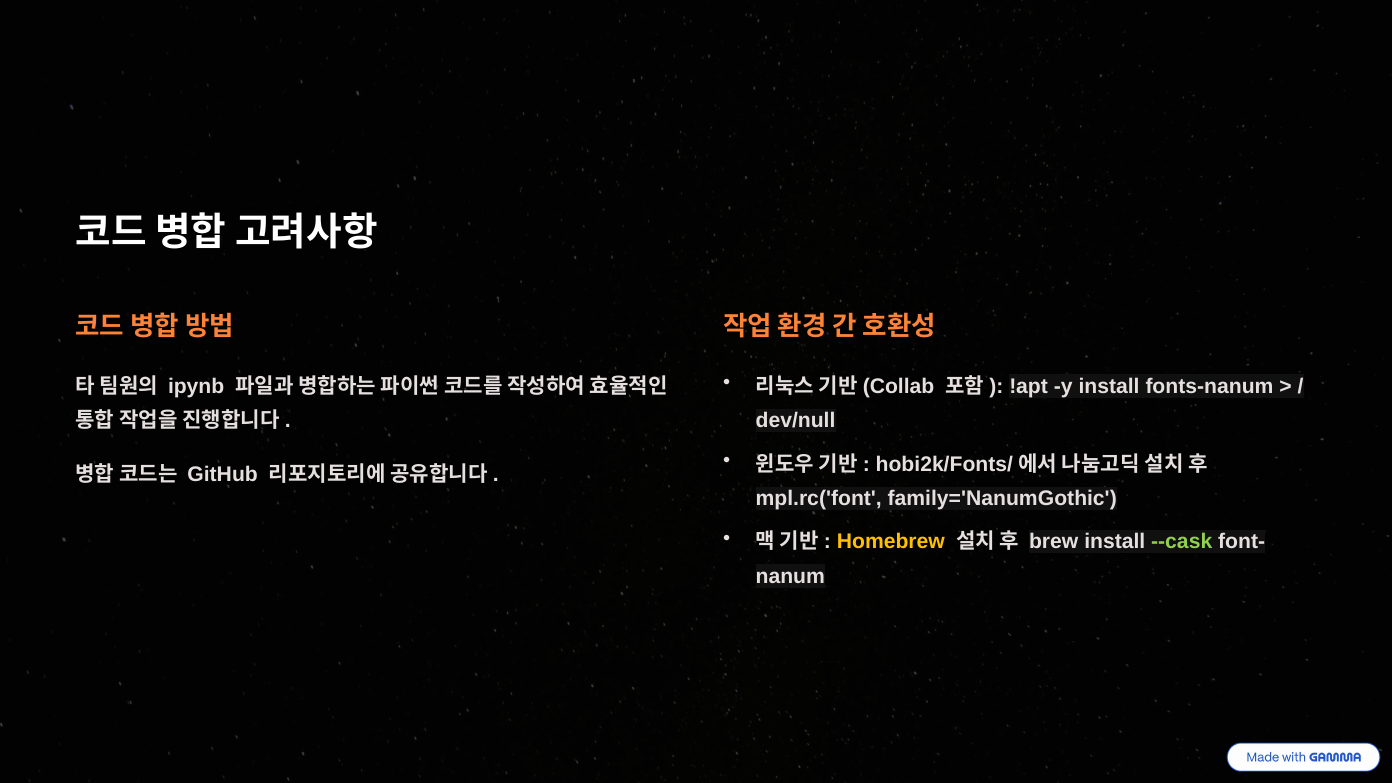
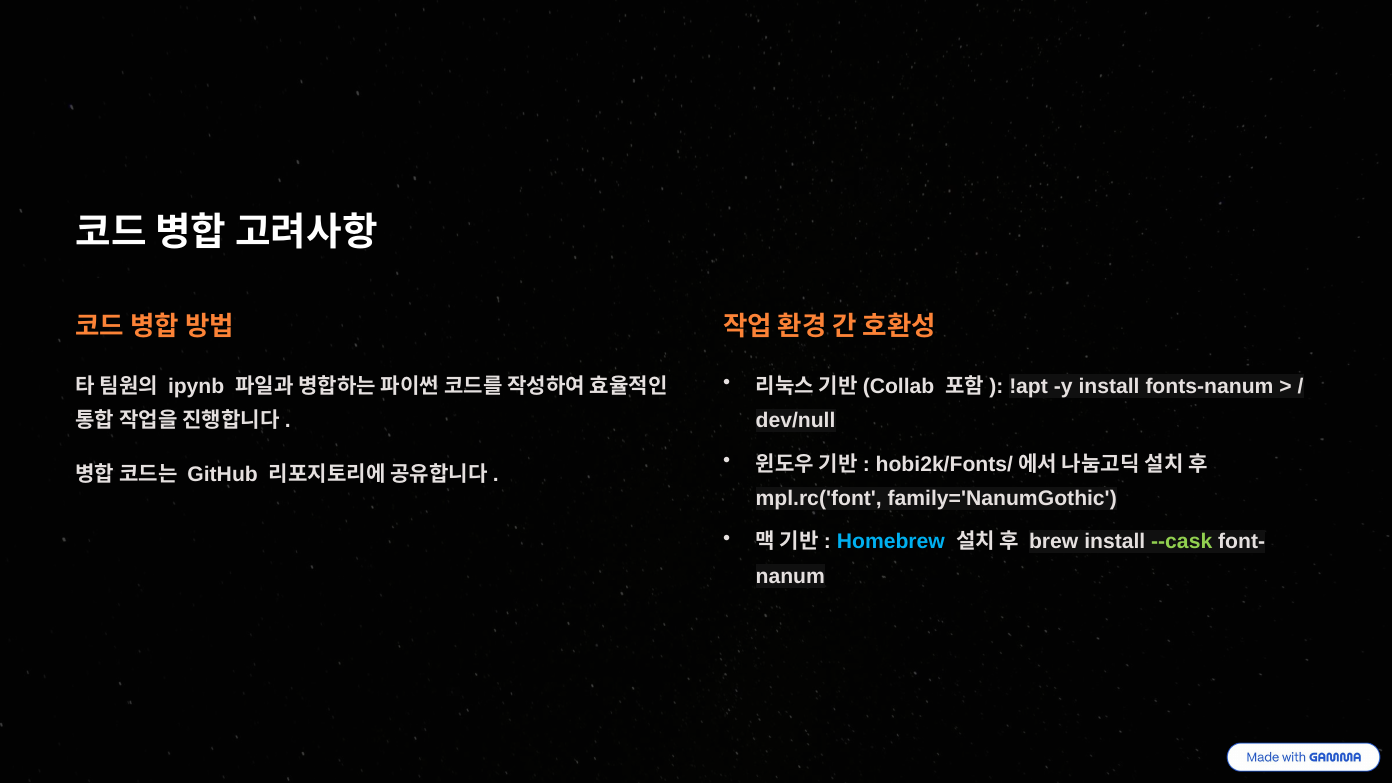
Homebrew colour: yellow -> light blue
